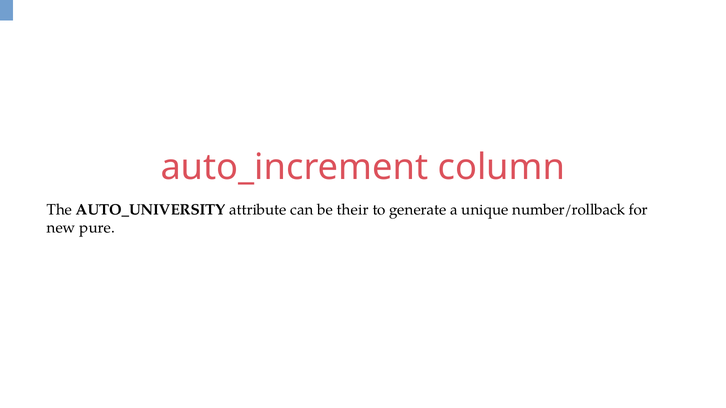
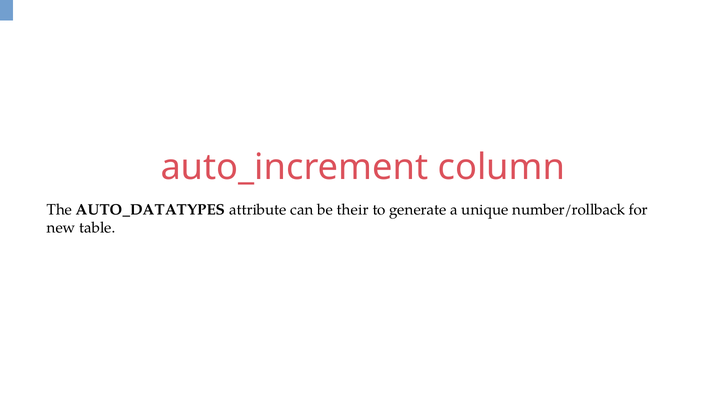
AUTO_UNIVERSITY: AUTO_UNIVERSITY -> AUTO_DATATYPES
pure: pure -> table
